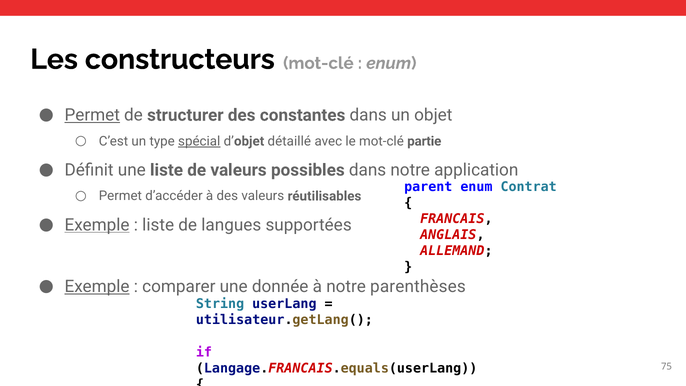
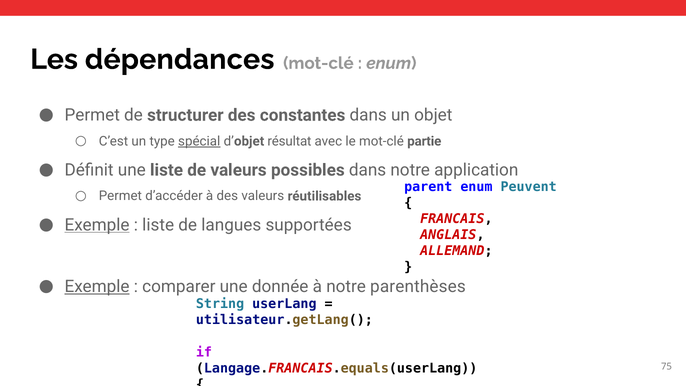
constructeurs: constructeurs -> dépendances
Permet at (92, 115) underline: present -> none
détaillé: détaillé -> résultat
Contrat: Contrat -> Peuvent
